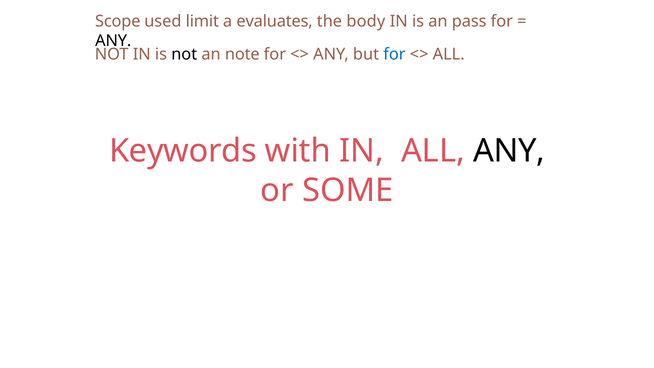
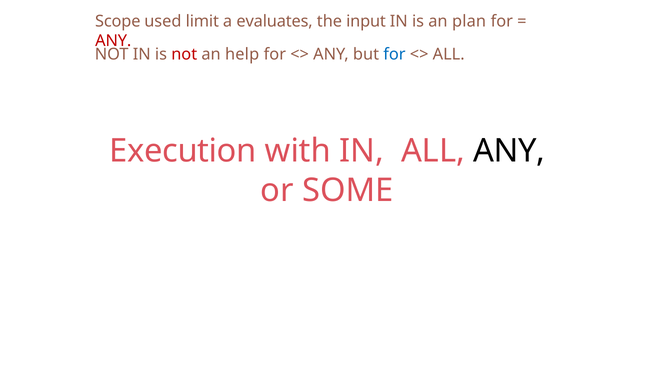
body: body -> input
pass: pass -> plan
ANY at (113, 41) colour: black -> red
not at (184, 54) colour: black -> red
note: note -> help
Keywords: Keywords -> Execution
